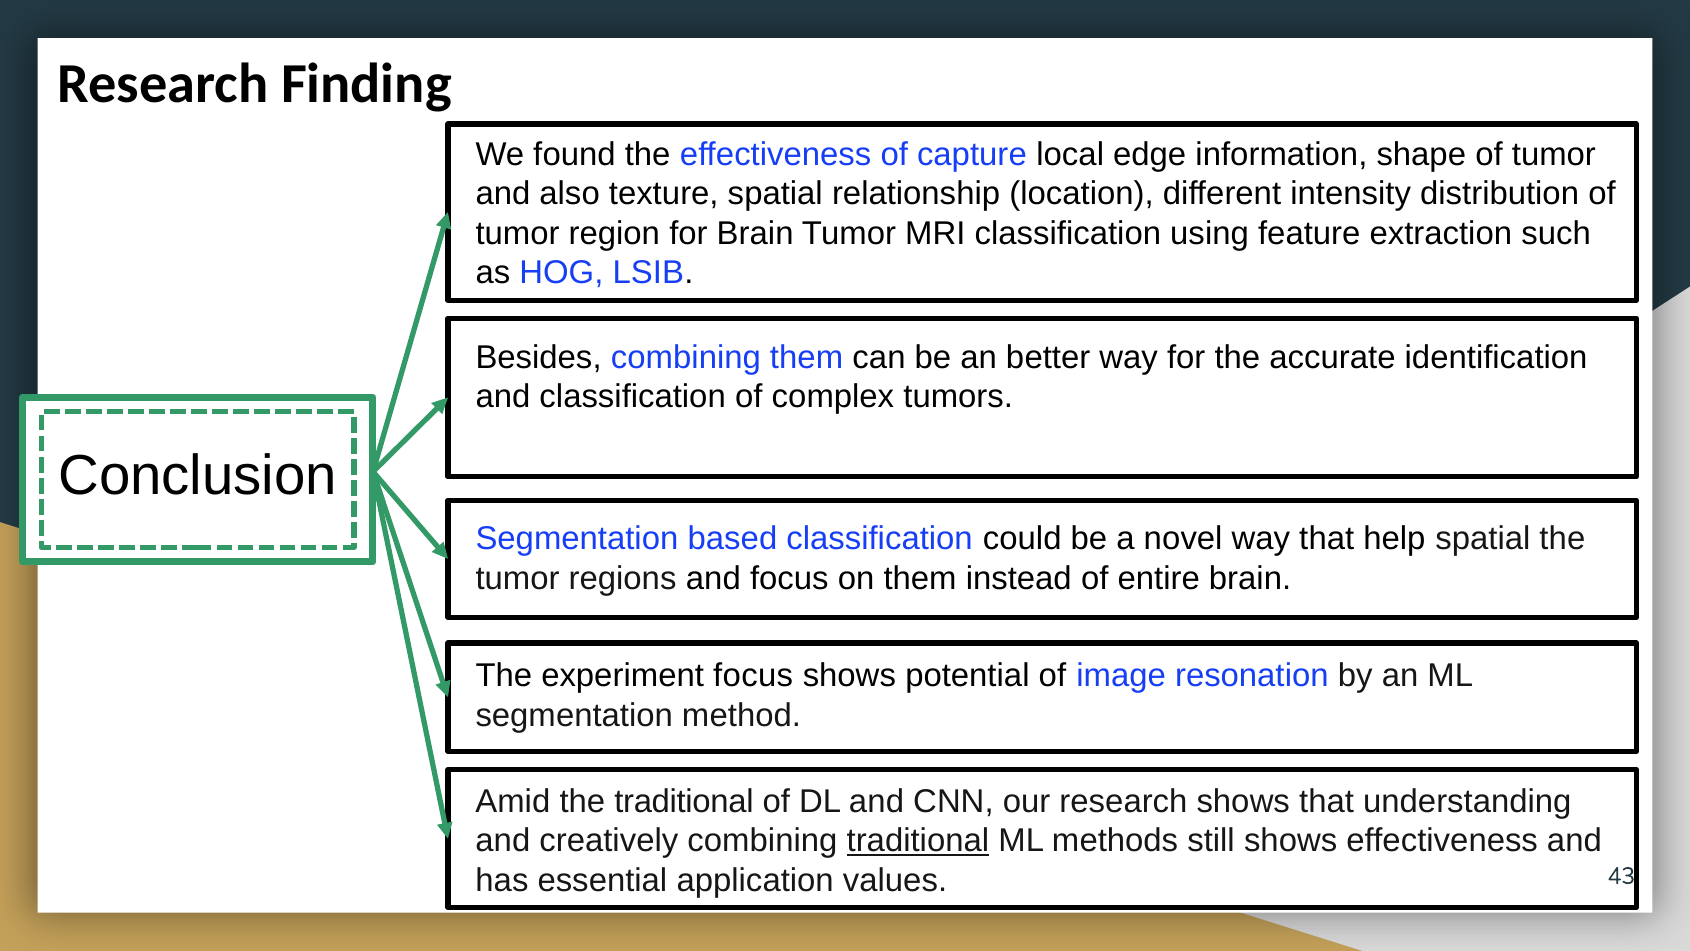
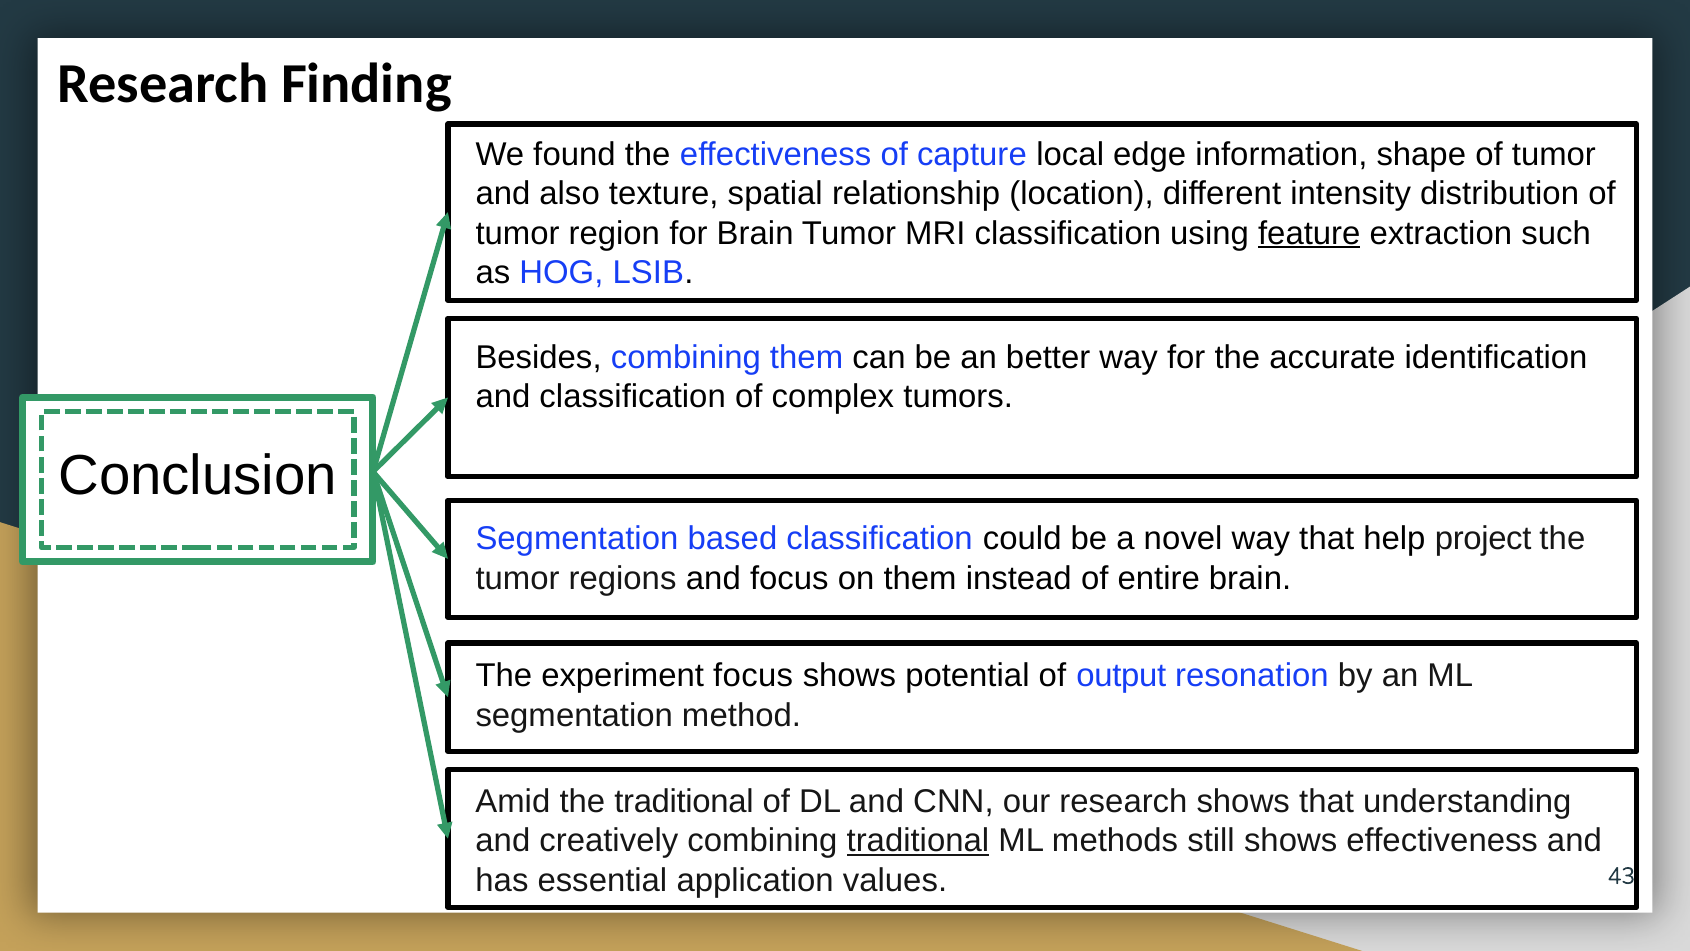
feature underline: none -> present
help spatial: spatial -> project
image: image -> output
